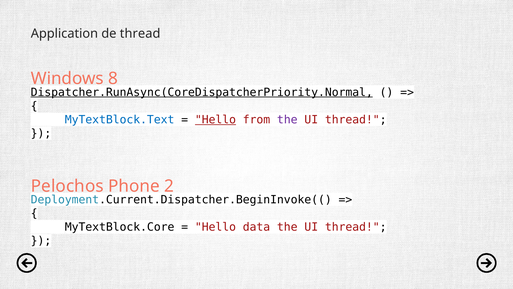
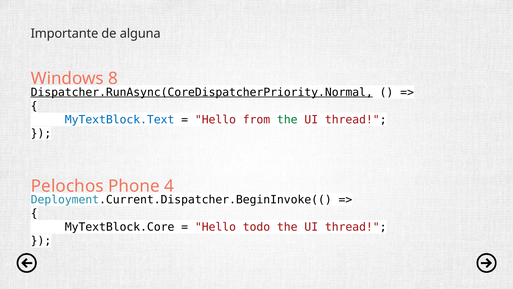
Application: Application -> Importante
de thread: thread -> alguna
Hello at (215, 119) underline: present -> none
the at (287, 119) colour: purple -> green
2: 2 -> 4
data: data -> todo
